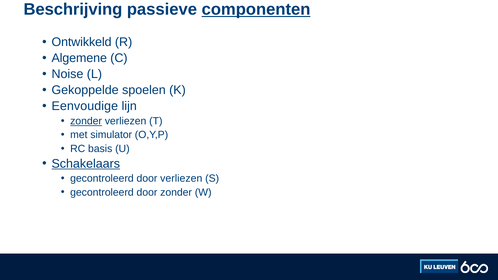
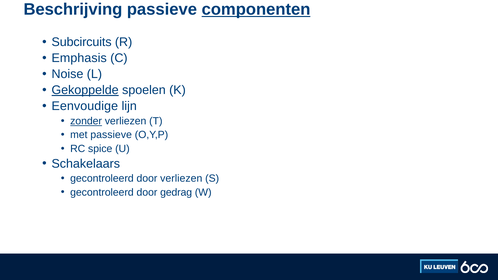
Ontwikkeld: Ontwikkeld -> Subcircuits
Algemene: Algemene -> Emphasis
Gekoppelde underline: none -> present
met simulator: simulator -> passieve
basis: basis -> spice
Schakelaars underline: present -> none
door zonder: zonder -> gedrag
